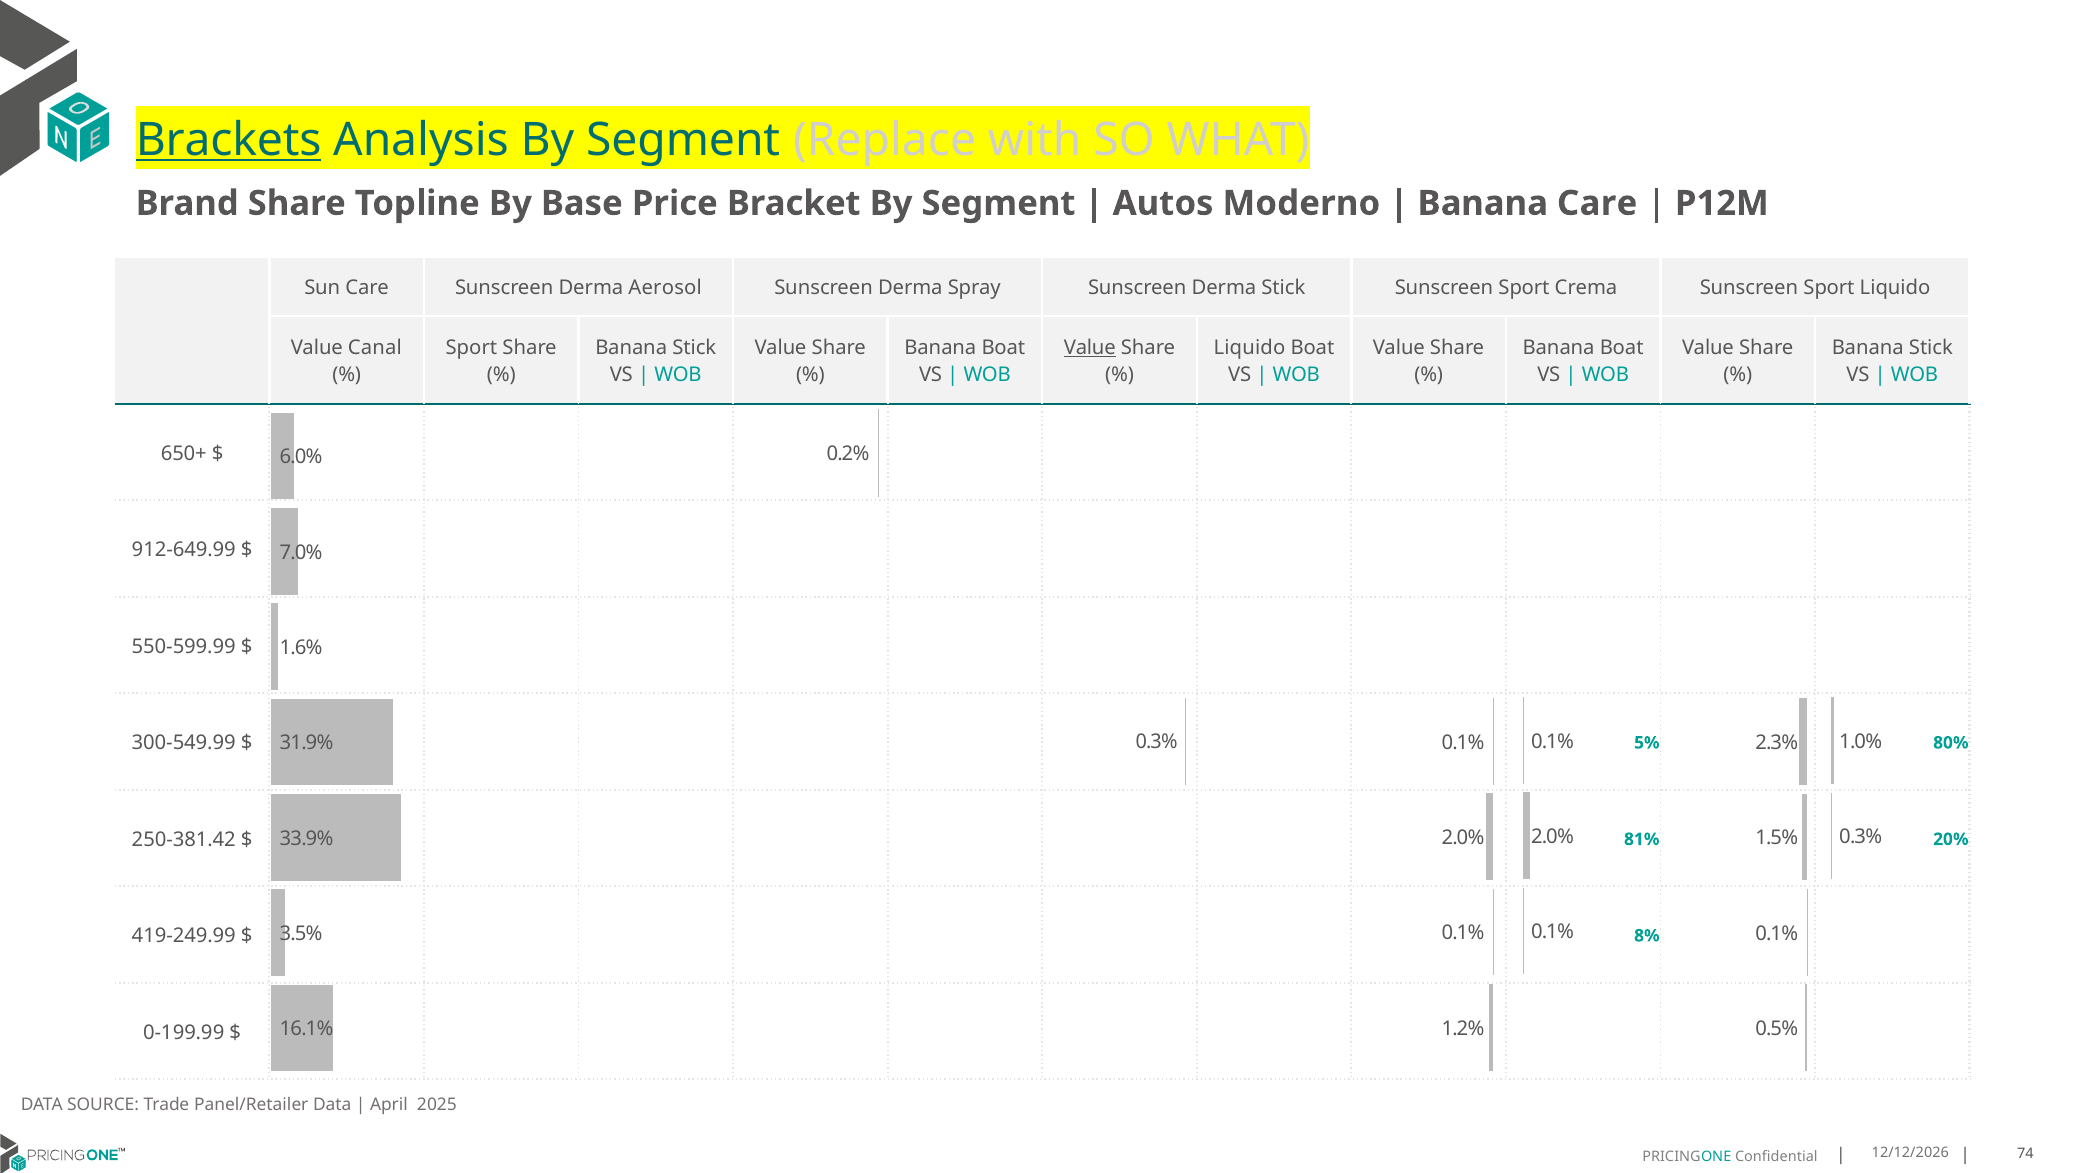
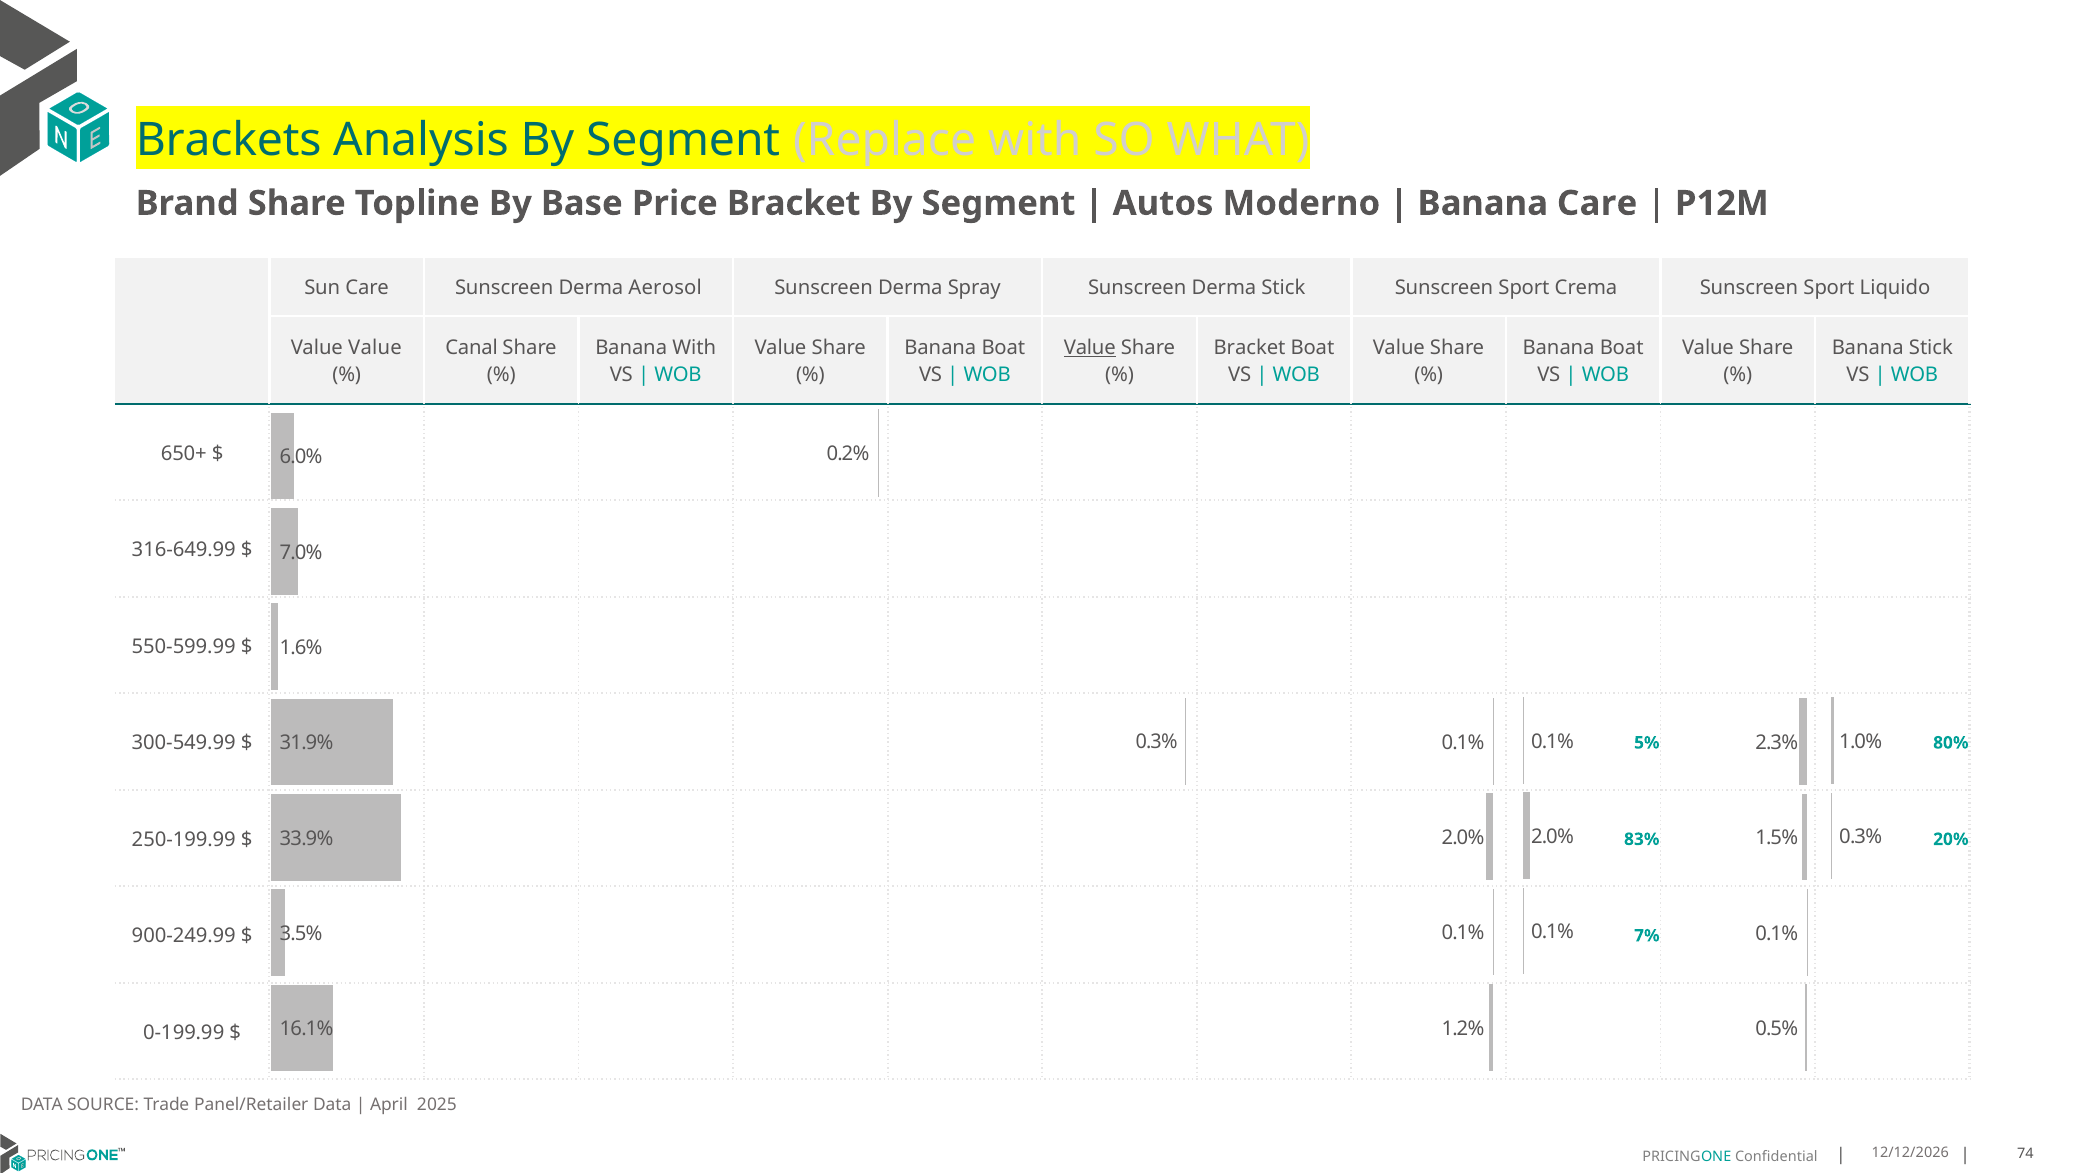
Brackets underline: present -> none
Value Canal: Canal -> Value
Sport at (471, 347): Sport -> Canal
Stick at (694, 347): Stick -> With
Liquido at (1249, 347): Liquido -> Bracket
912-649.99: 912-649.99 -> 316-649.99
250-381.42: 250-381.42 -> 250-199.99
81%: 81% -> 83%
419-249.99: 419-249.99 -> 900-249.99
8%: 8% -> 7%
